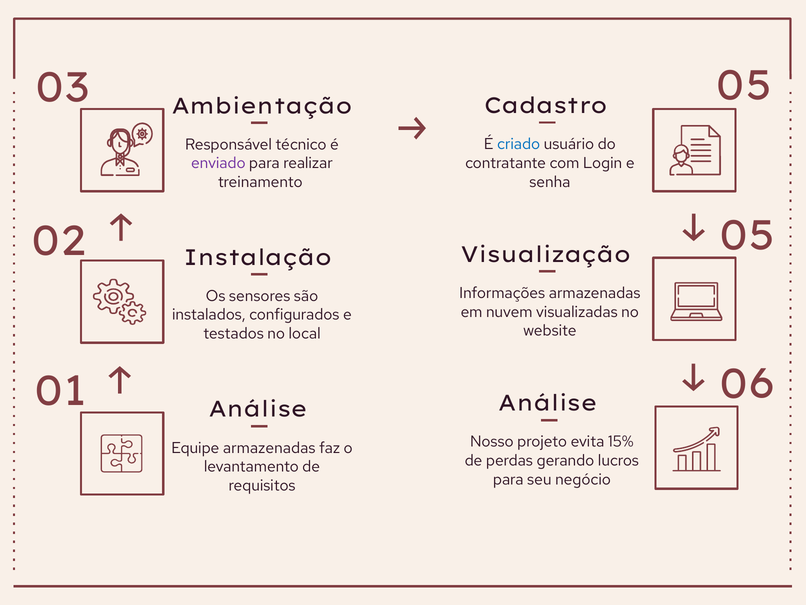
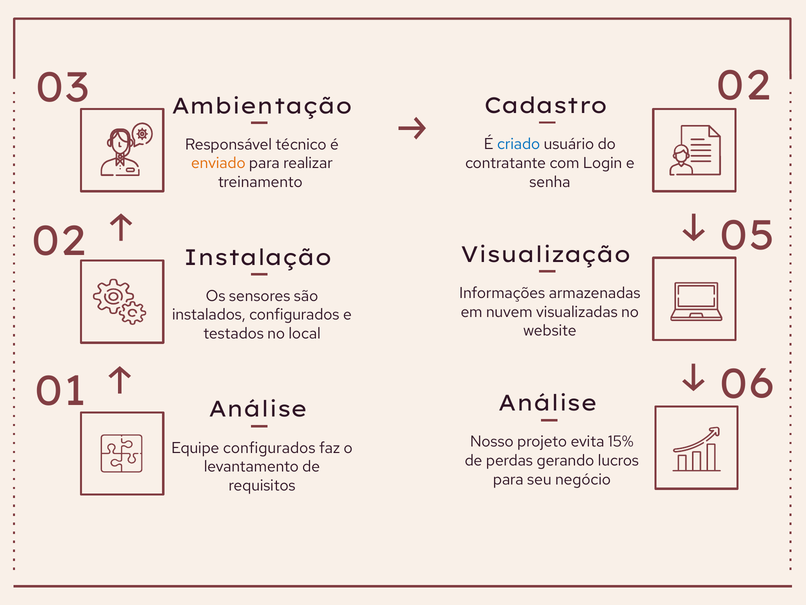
03 05: 05 -> 02
enviado colour: purple -> orange
Equipe armazenadas: armazenadas -> configurados
